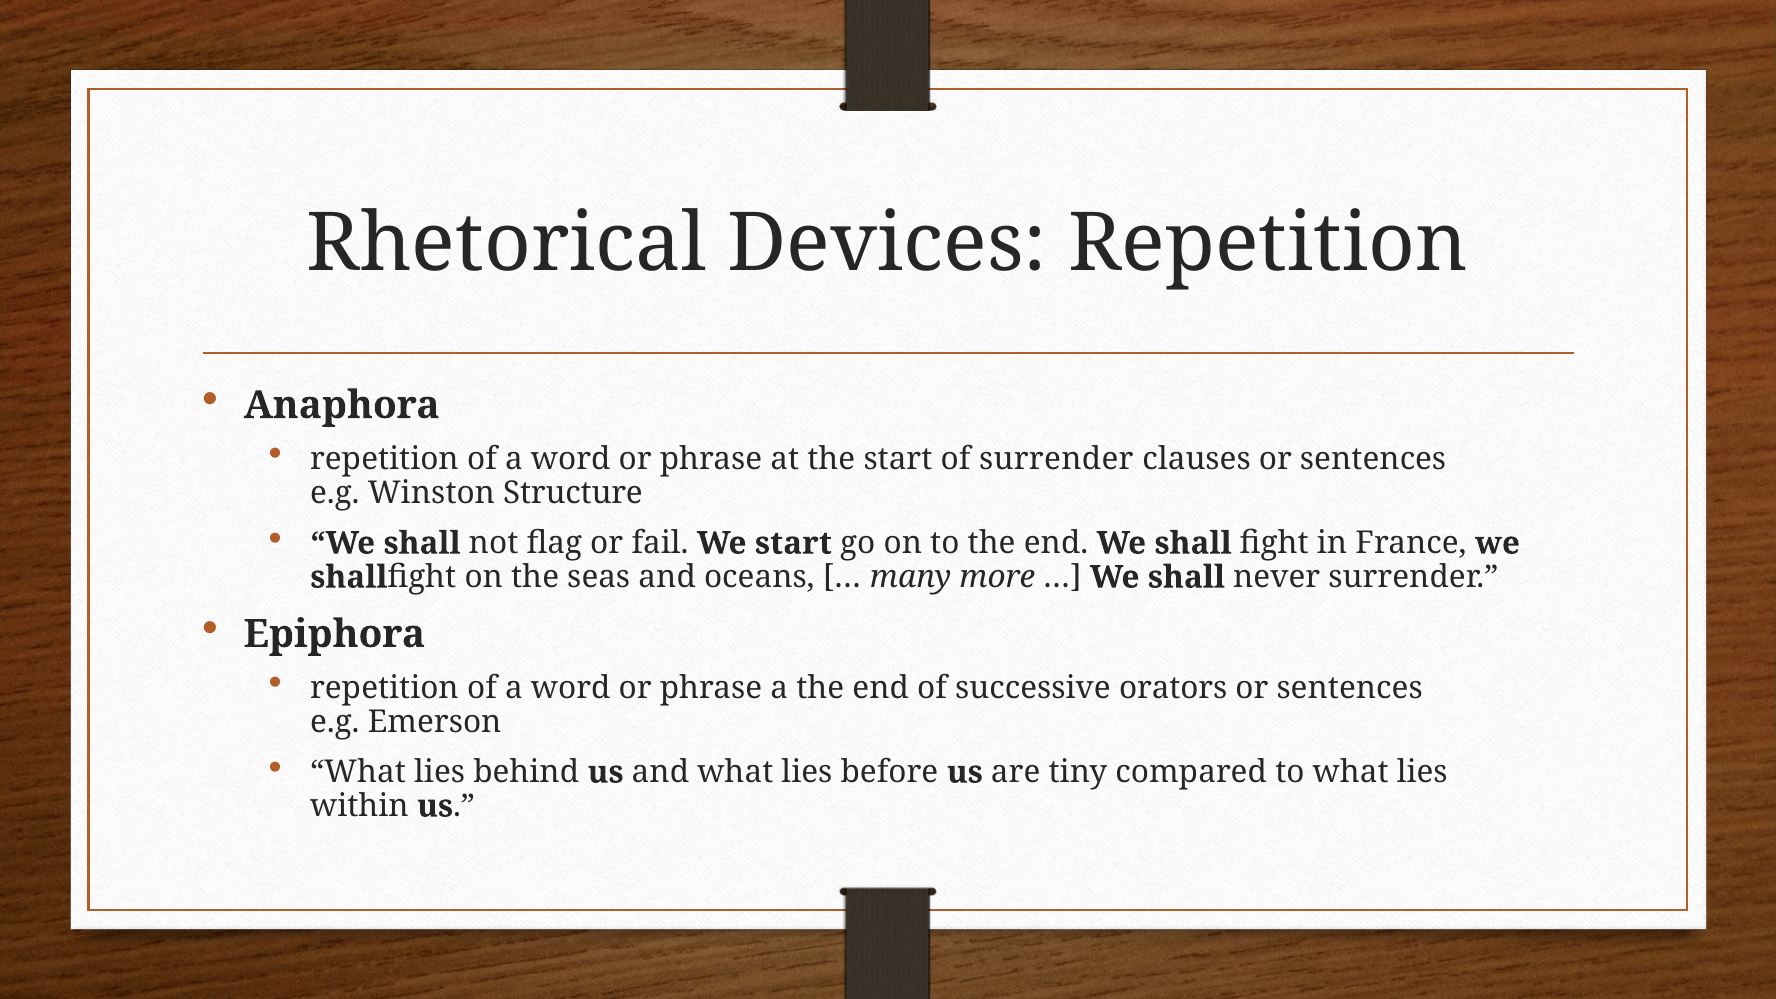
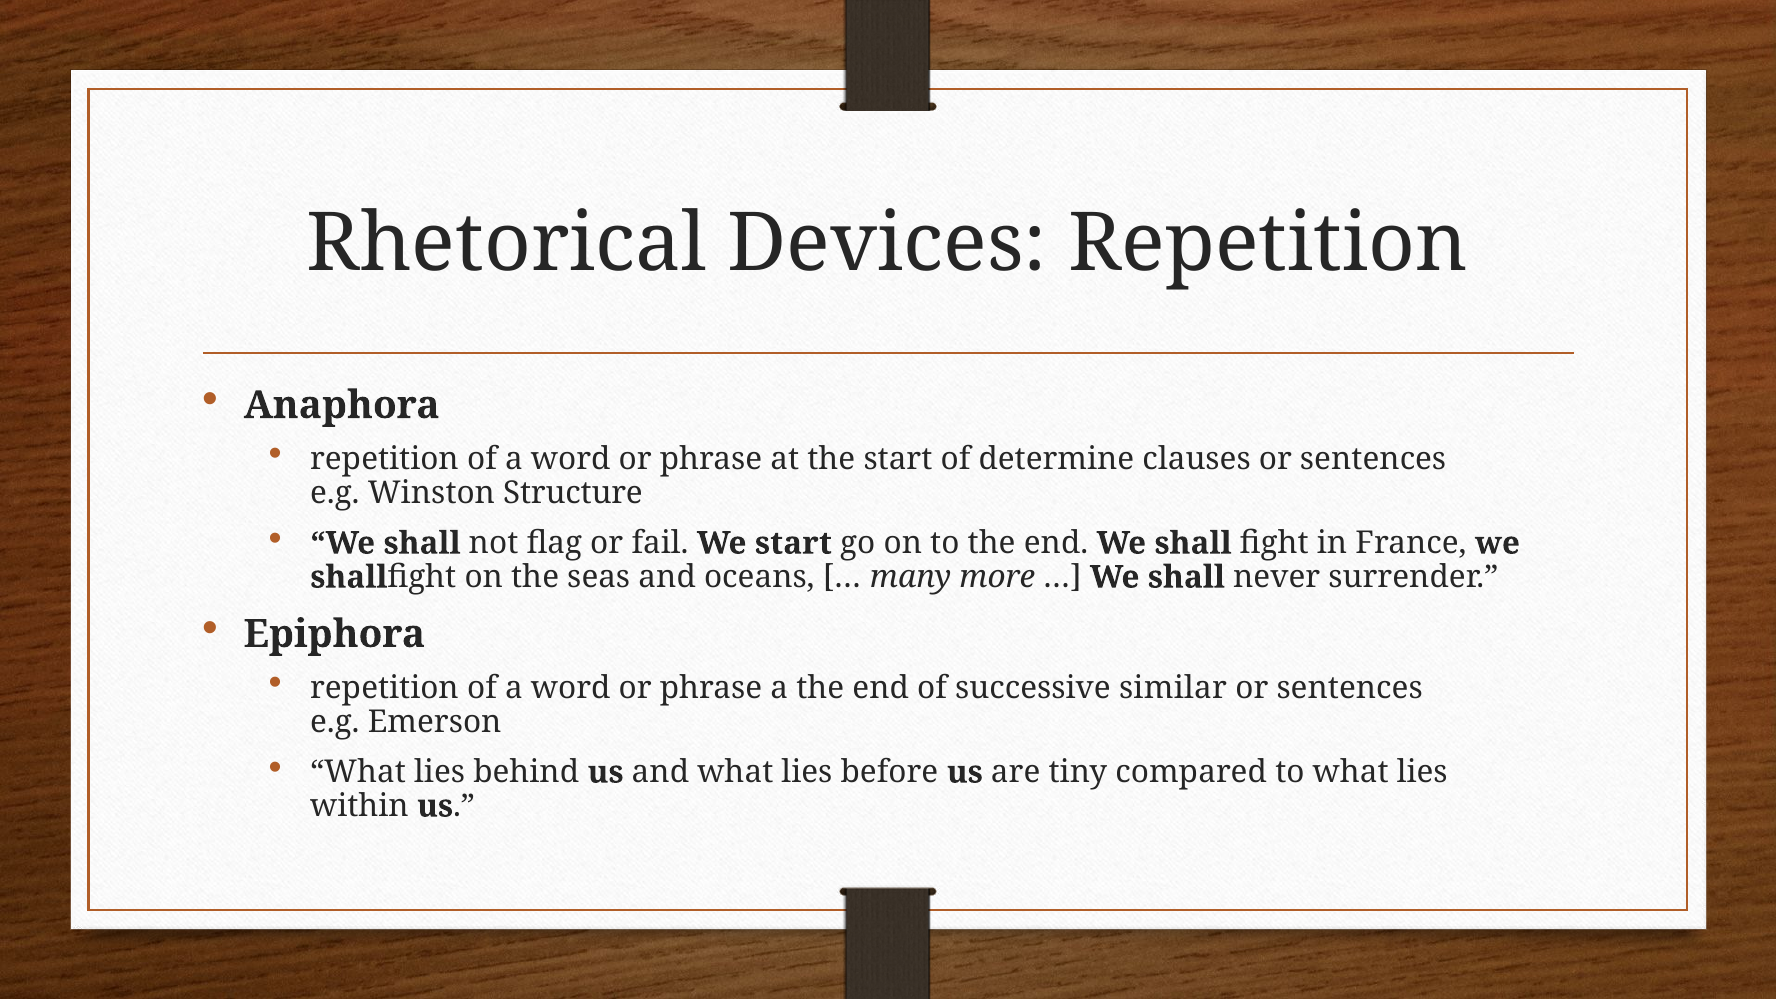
of surrender: surrender -> determine
orators: orators -> similar
